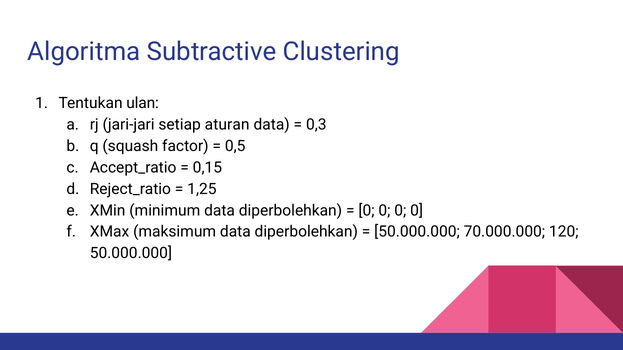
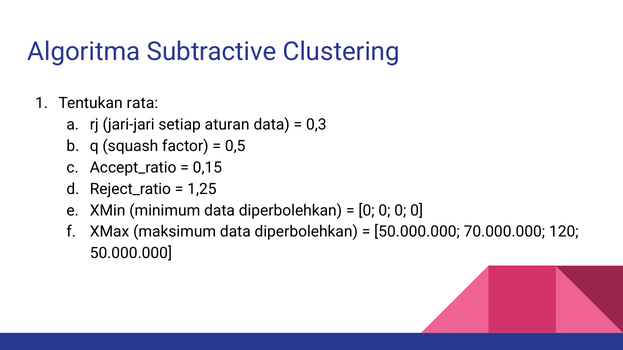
ulan: ulan -> rata
